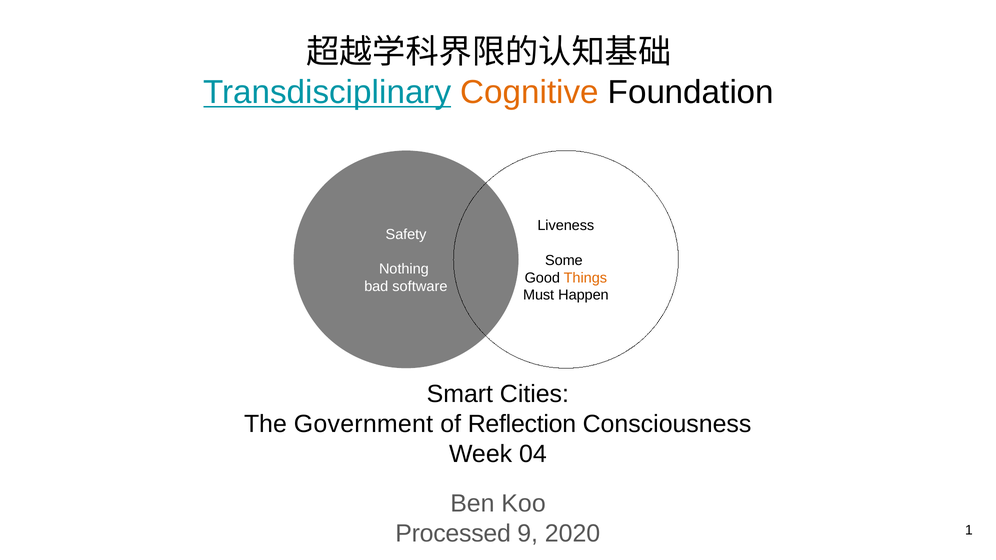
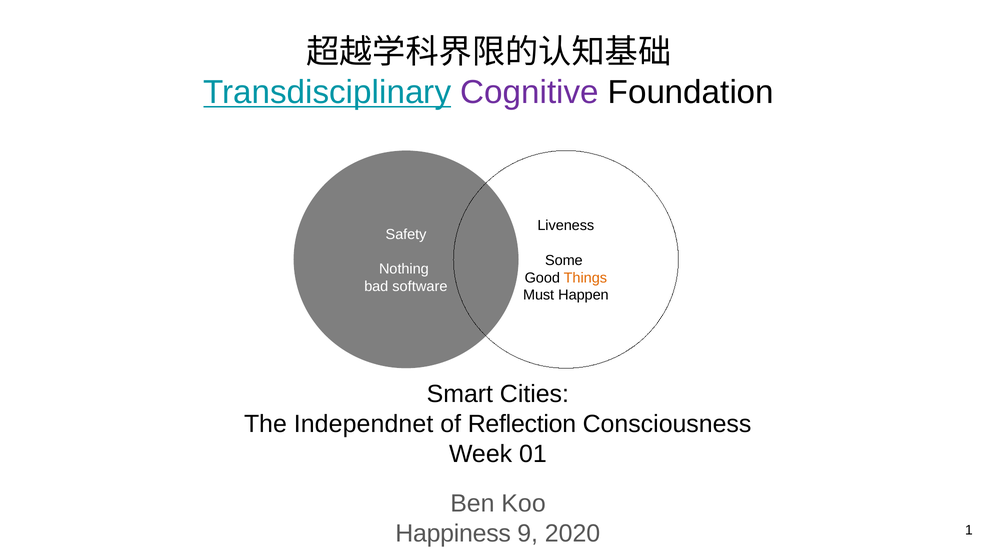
Cognitive colour: orange -> purple
Government: Government -> Independnet
04: 04 -> 01
Processed: Processed -> Happiness
